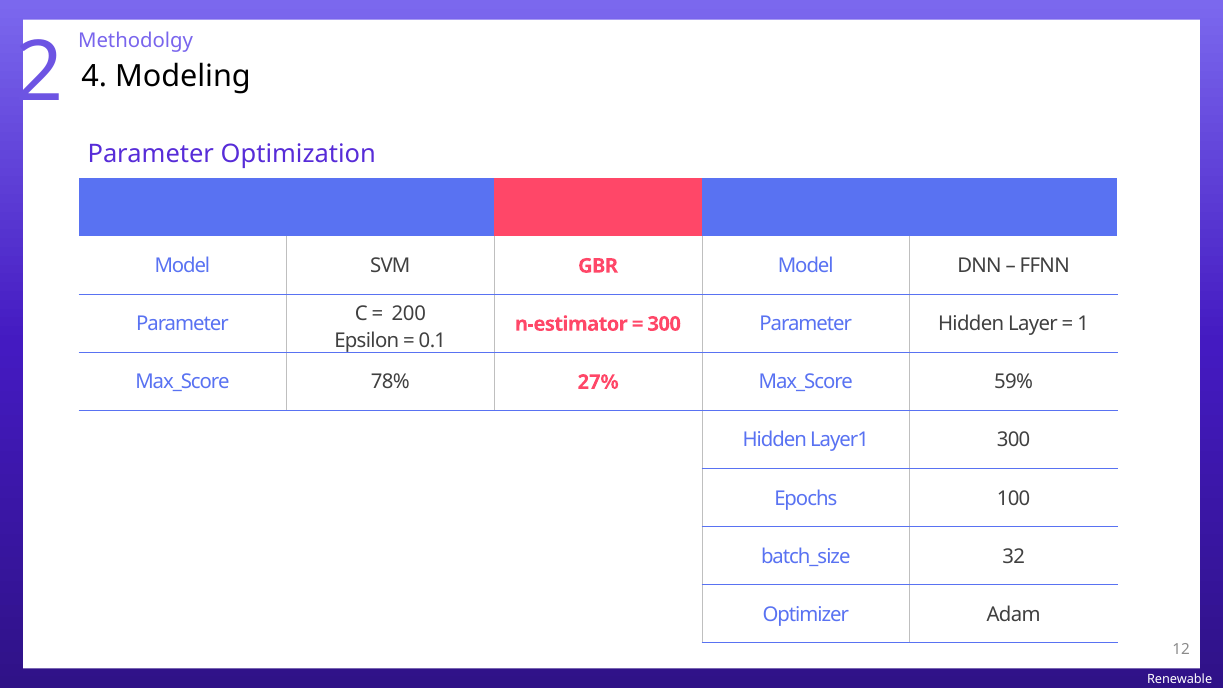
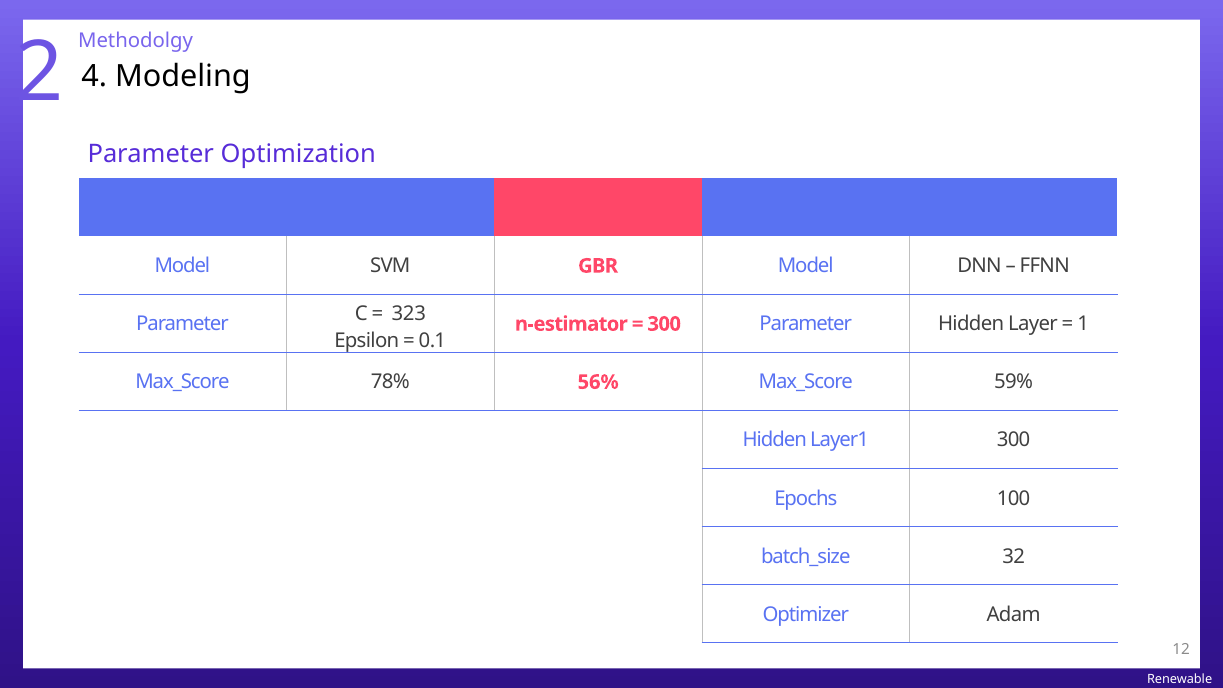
200: 200 -> 323
27%: 27% -> 56%
